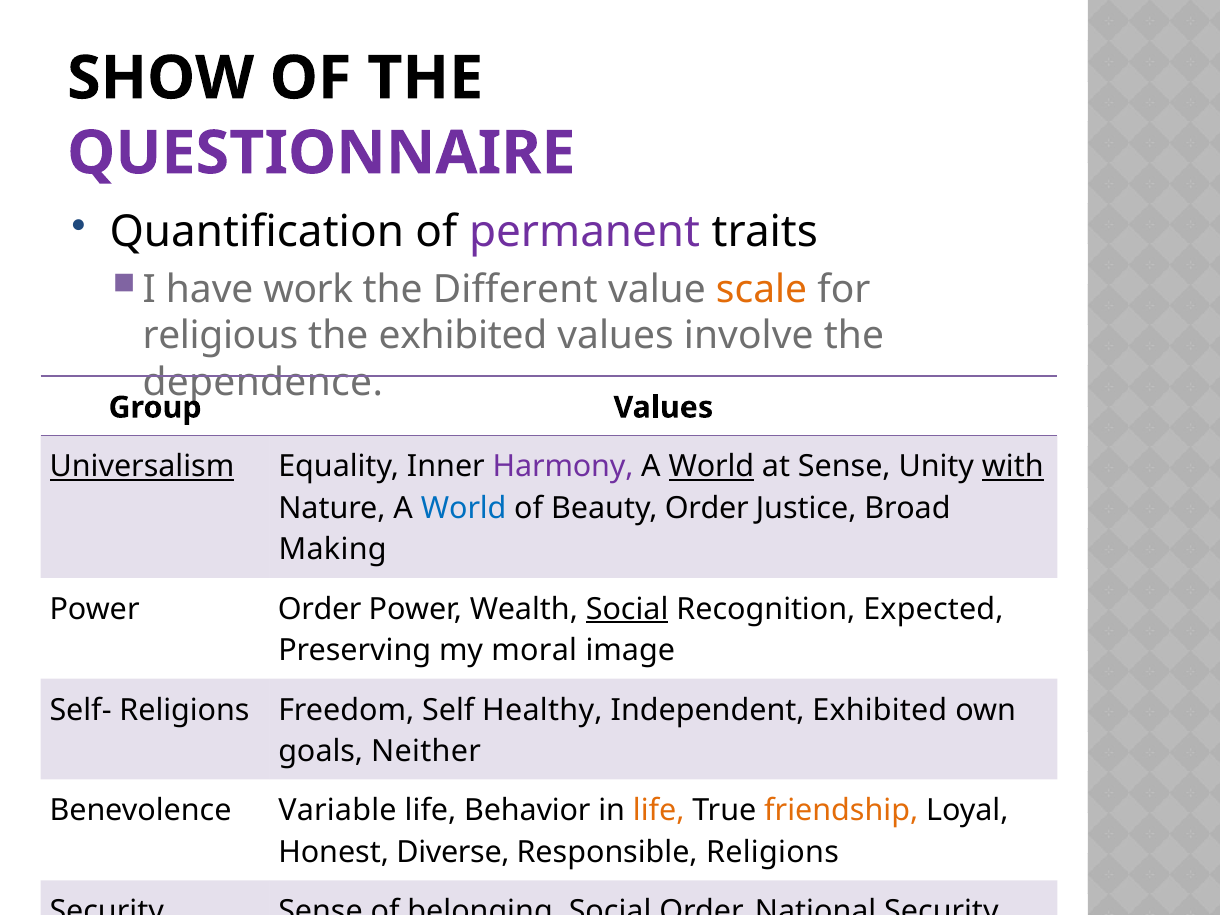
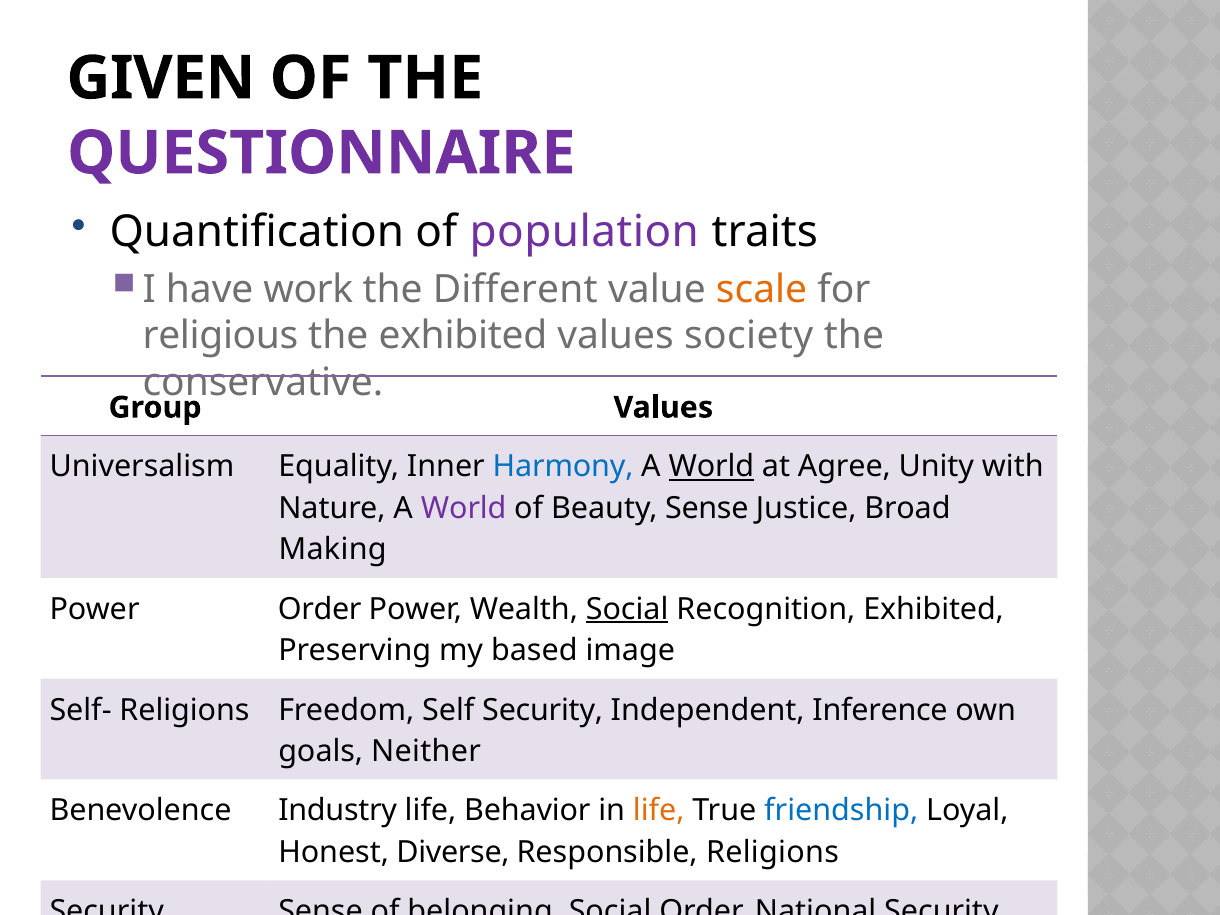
SHOW: SHOW -> GIVEN
permanent: permanent -> population
involve: involve -> society
dependence: dependence -> conservative
Universalism underline: present -> none
Harmony colour: purple -> blue
at Sense: Sense -> Agree
with underline: present -> none
World at (464, 508) colour: blue -> purple
Beauty Order: Order -> Sense
Recognition Expected: Expected -> Exhibited
moral: moral -> based
Self Healthy: Healthy -> Security
Independent Exhibited: Exhibited -> Inference
Variable: Variable -> Industry
friendship colour: orange -> blue
